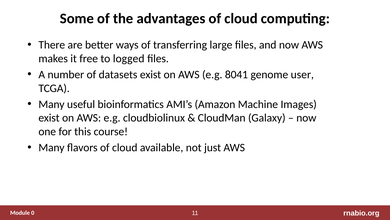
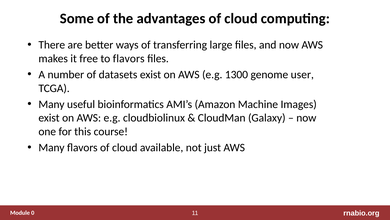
to logged: logged -> flavors
8041: 8041 -> 1300
